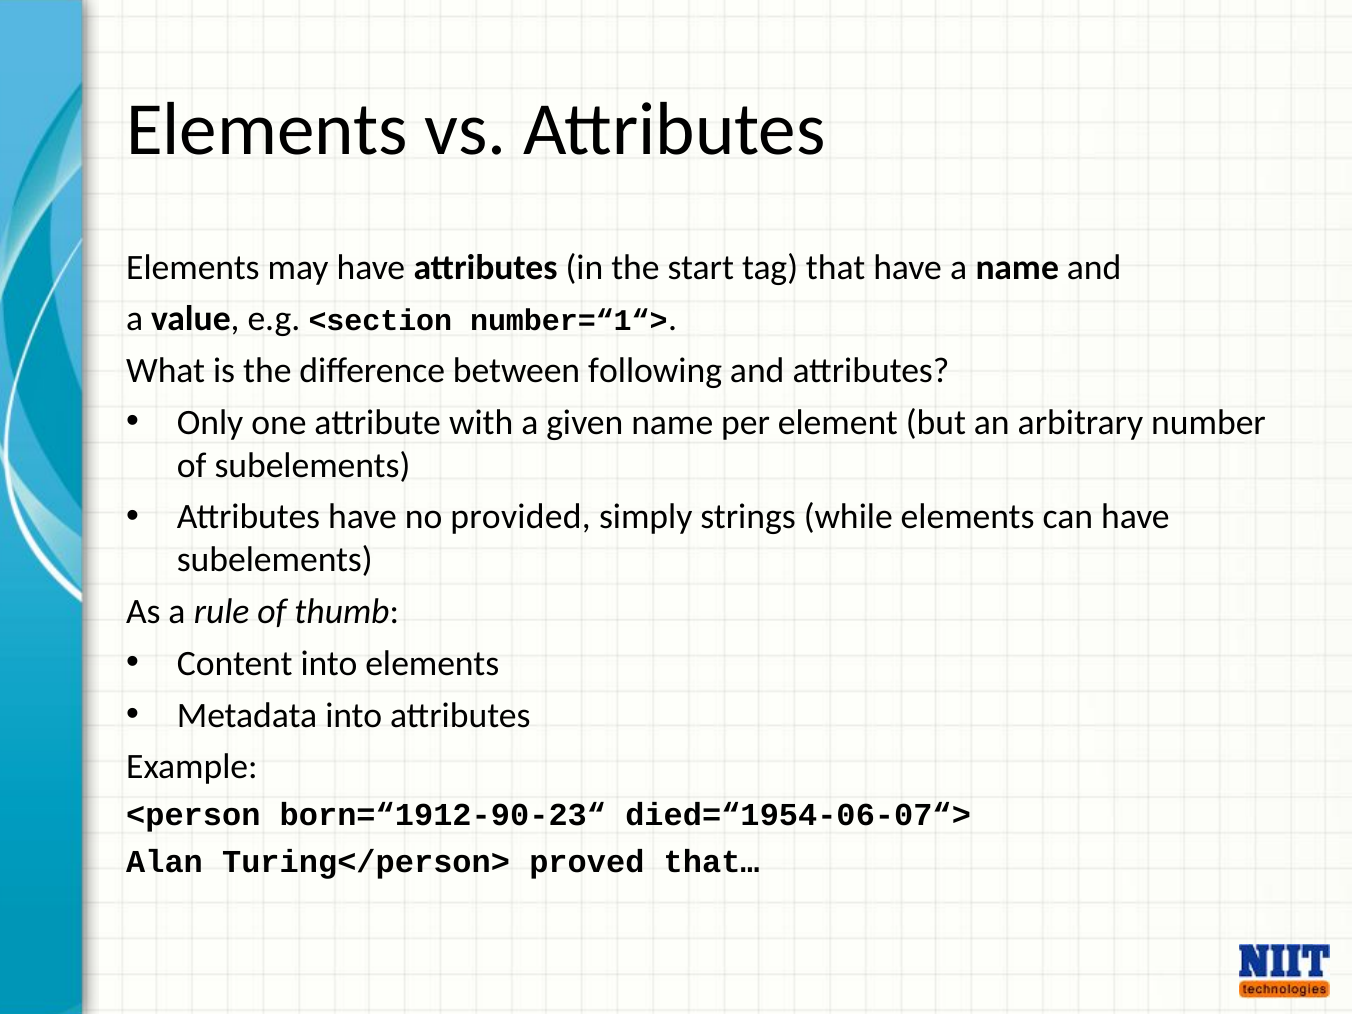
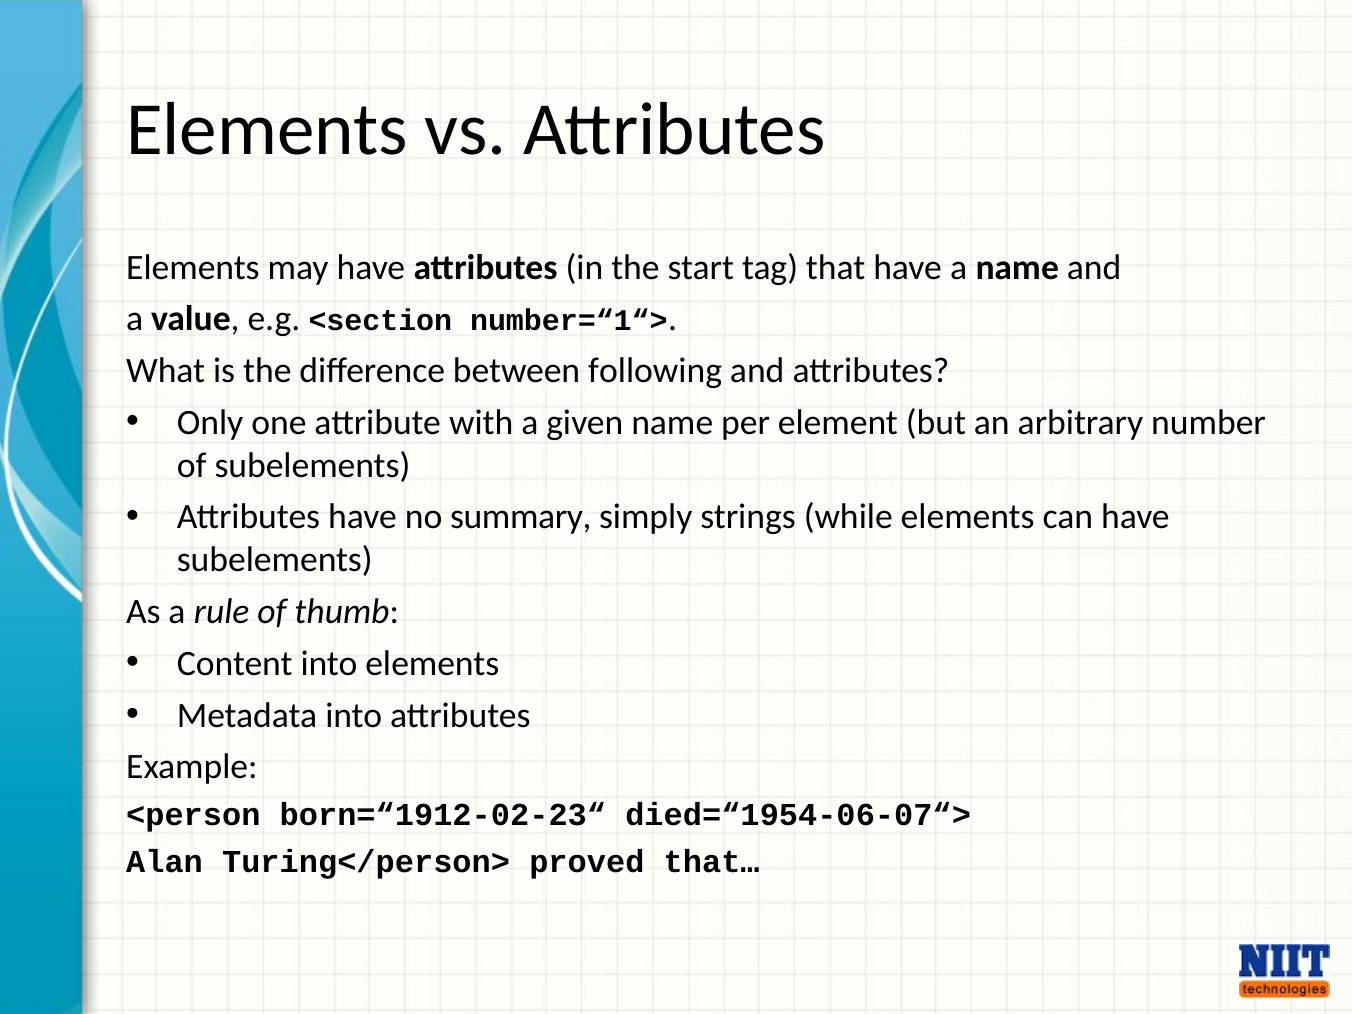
provided: provided -> summary
born=“1912-90-23“: born=“1912-90-23“ -> born=“1912-02-23“
